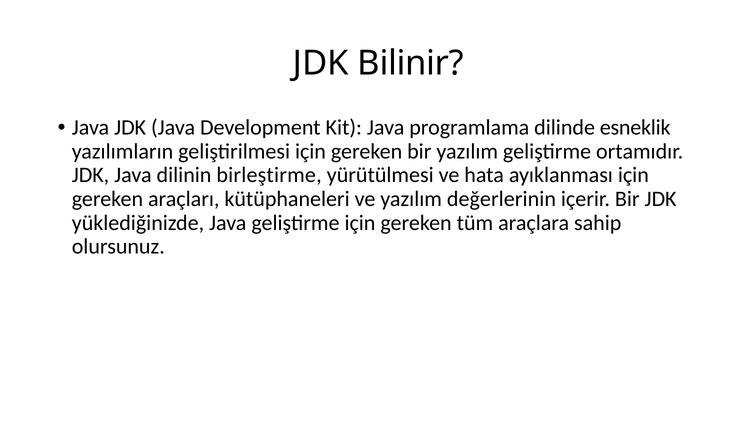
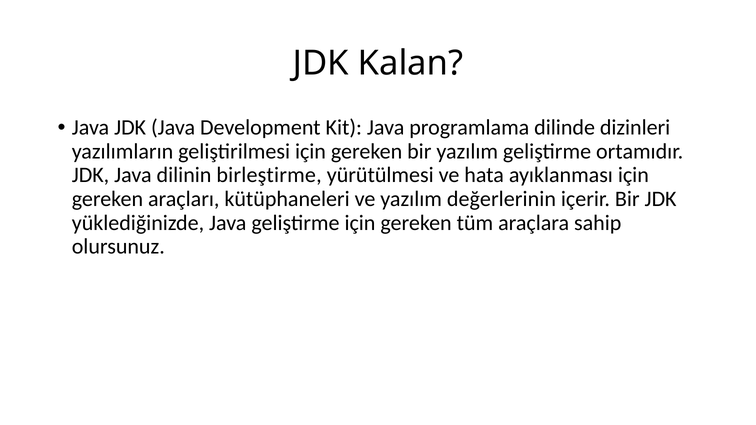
Bilinir: Bilinir -> Kalan
esneklik: esneklik -> dizinleri
